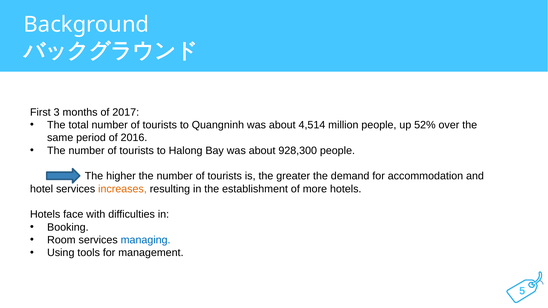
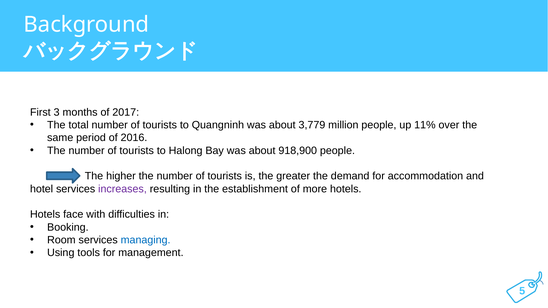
4,514: 4,514 -> 3,779
52%: 52% -> 11%
928,300: 928,300 -> 918,900
increases colour: orange -> purple
